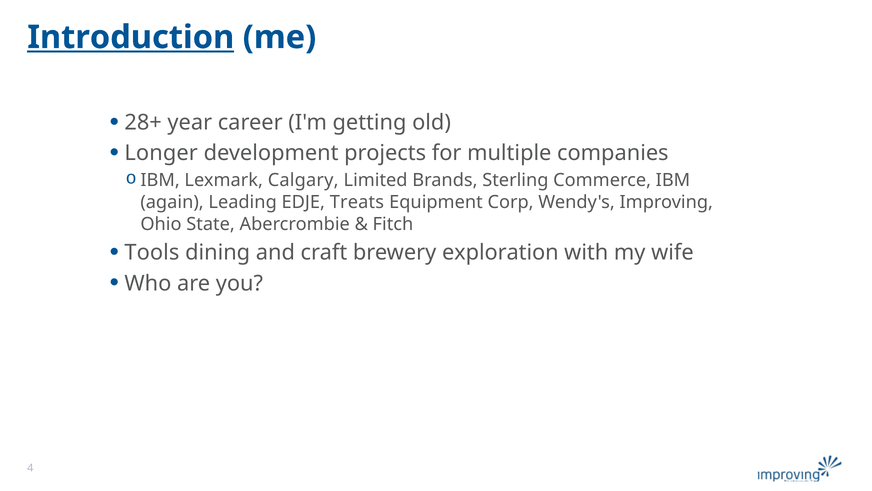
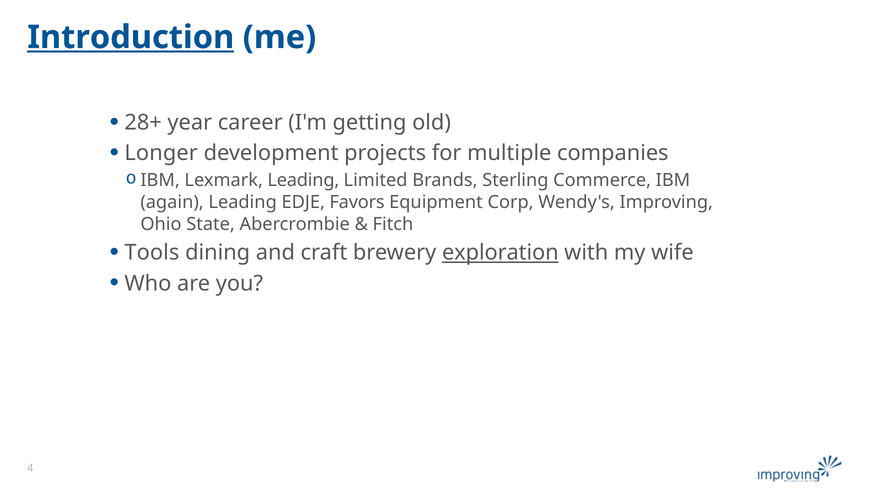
Lexmark Calgary: Calgary -> Leading
Treats: Treats -> Favors
exploration underline: none -> present
